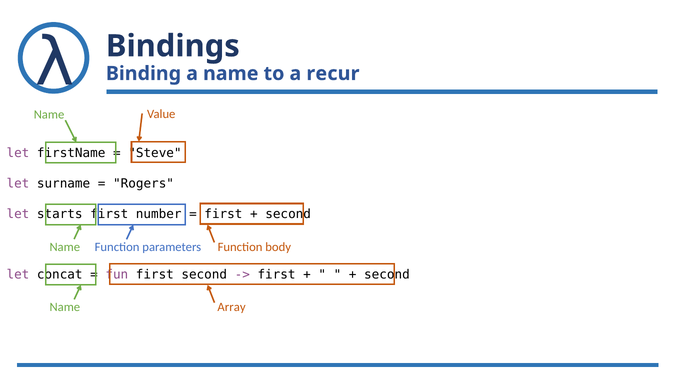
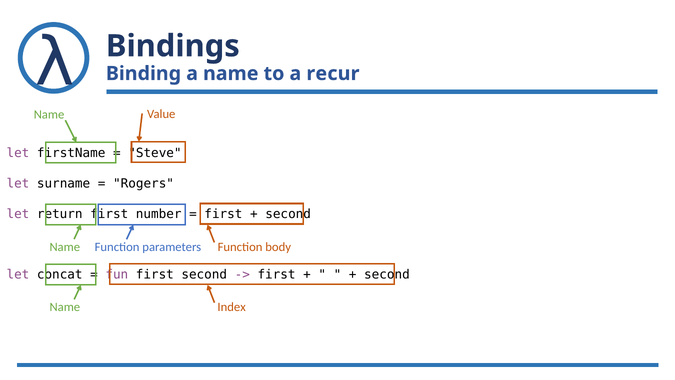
starts: starts -> return
Array: Array -> Index
